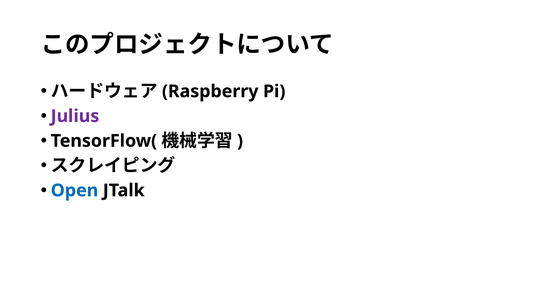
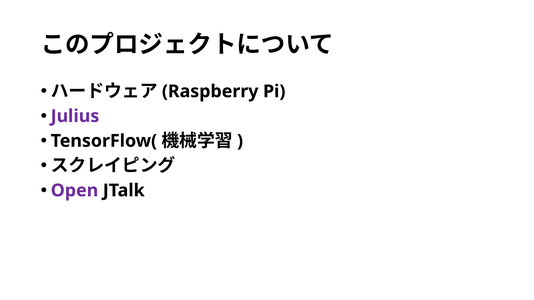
Open colour: blue -> purple
